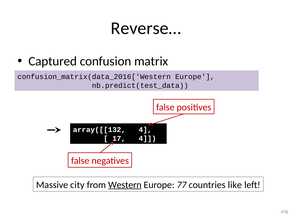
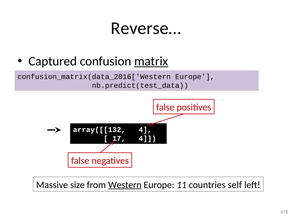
matrix underline: none -> present
city: city -> size
77: 77 -> 11
like: like -> self
